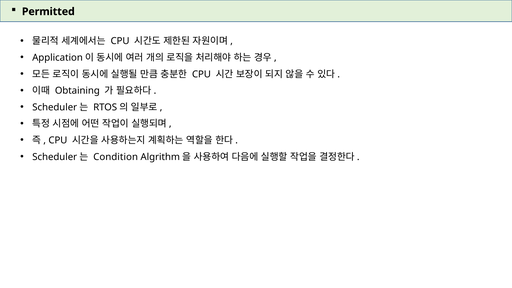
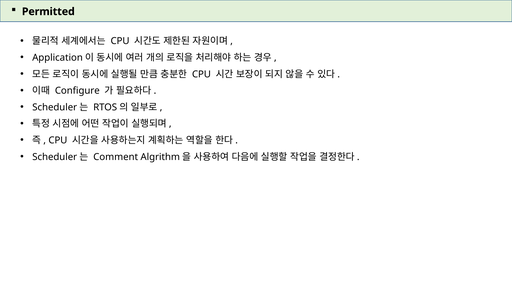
Obtaining: Obtaining -> Configure
Condition: Condition -> Comment
